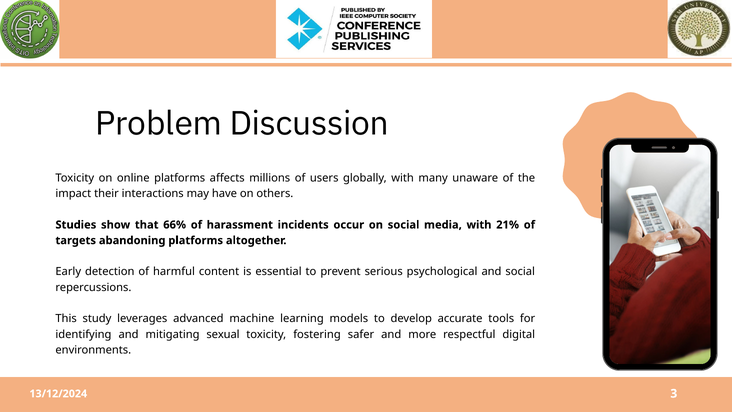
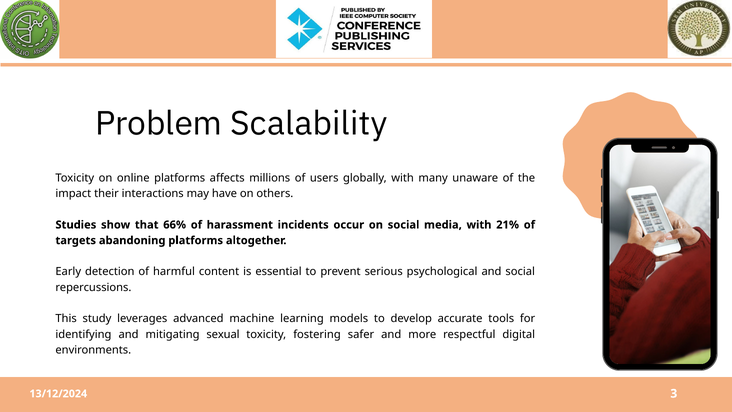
Discussion: Discussion -> Scalability
